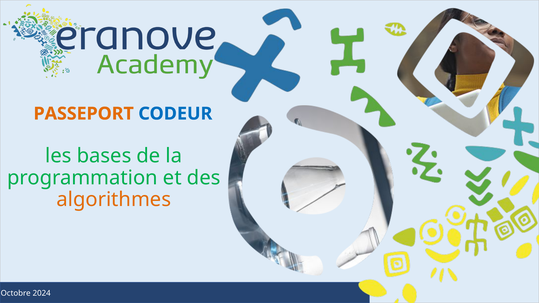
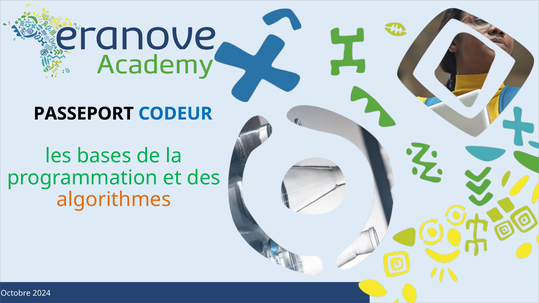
PASSEPORT colour: orange -> black
